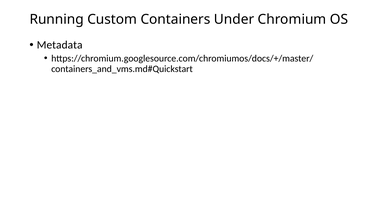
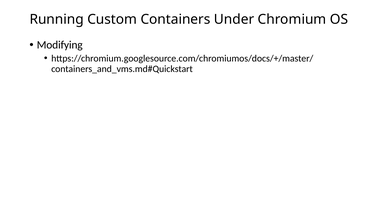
Metadata: Metadata -> Modifying
